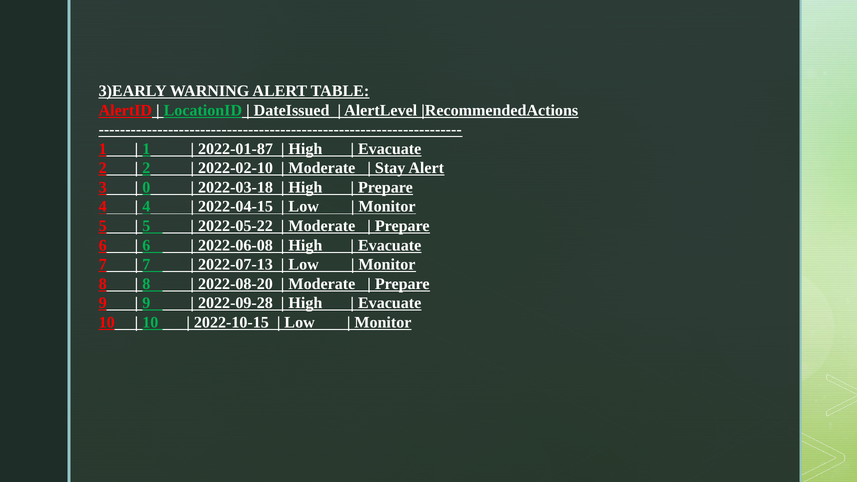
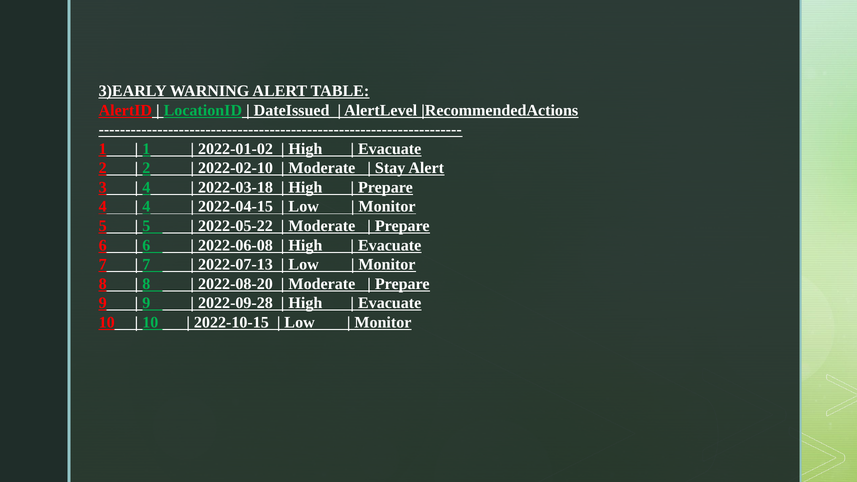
2022-01-87: 2022-01-87 -> 2022-01-02
0 at (146, 187): 0 -> 4
